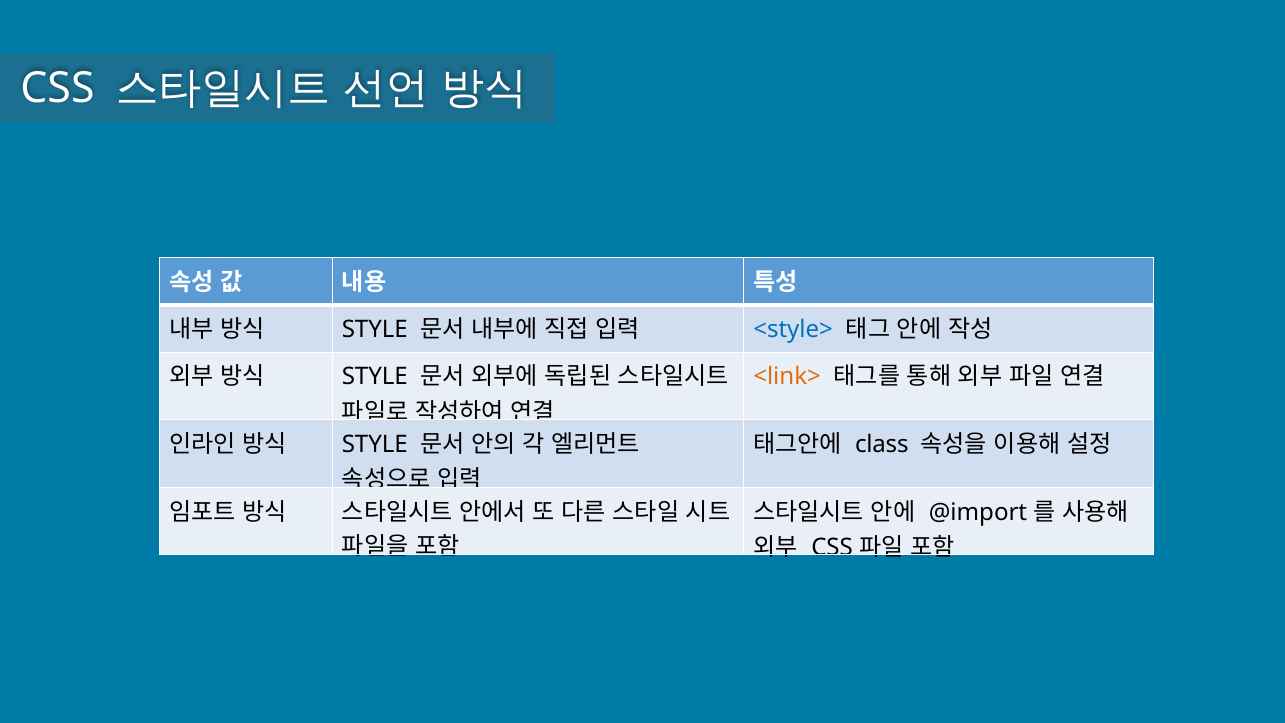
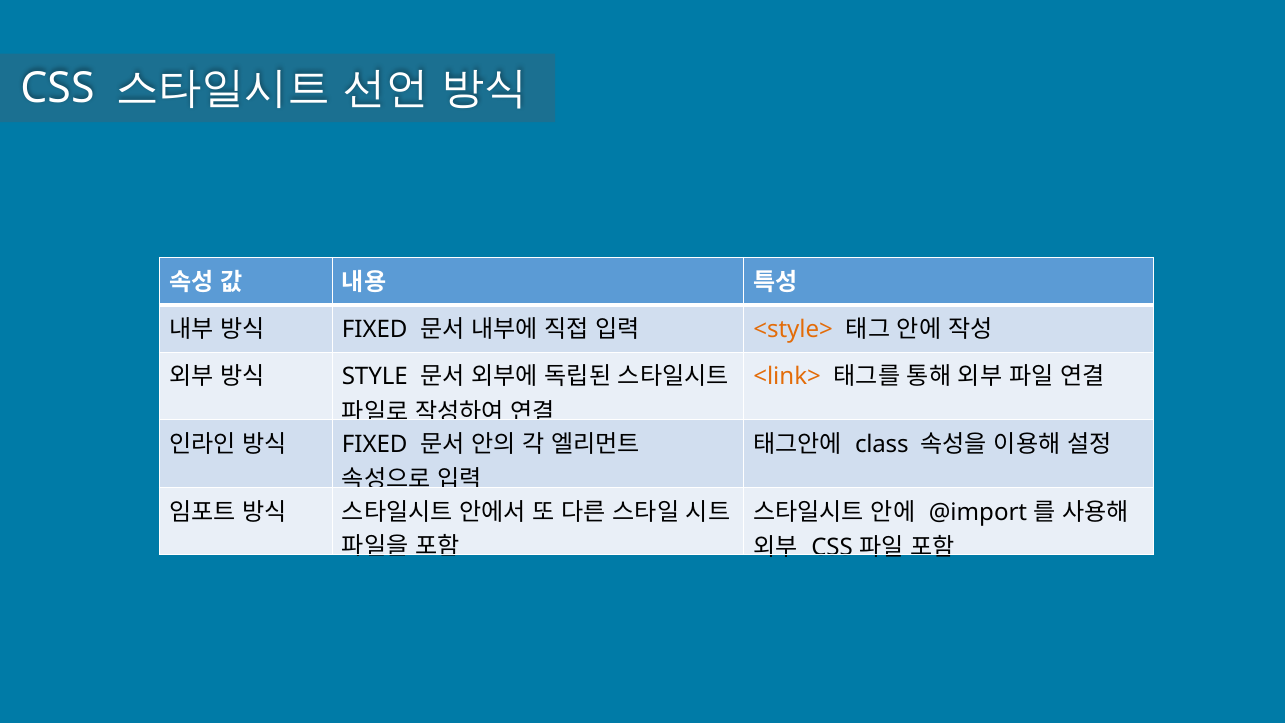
STYLE at (375, 330): STYLE -> FIXED
<style> colour: blue -> orange
STYLE at (375, 444): STYLE -> FIXED
